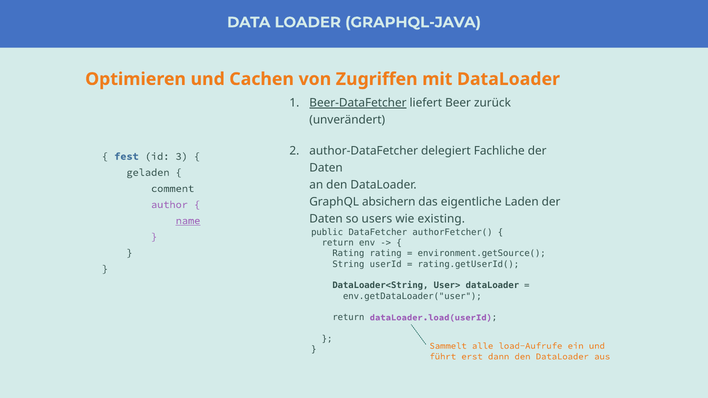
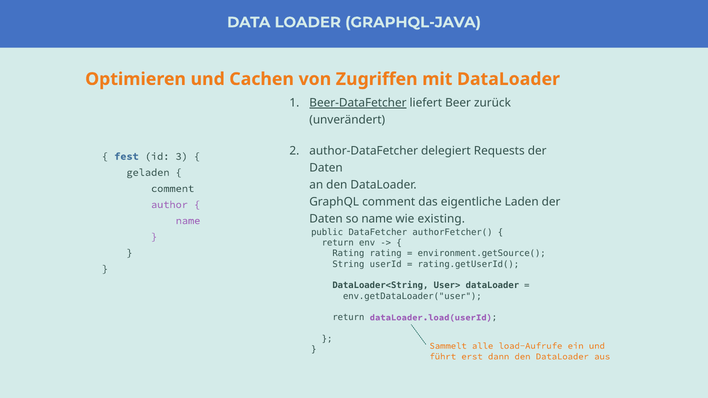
Fachliche: Fachliche -> Requests
GraphQL absichern: absichern -> comment
so users: users -> name
name at (188, 221) underline: present -> none
